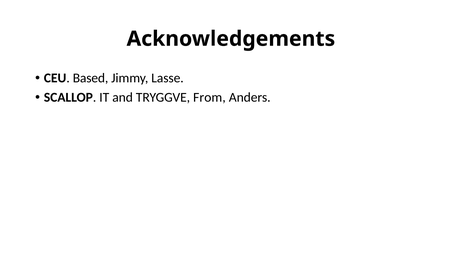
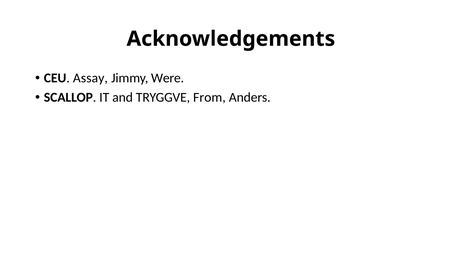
Based: Based -> Assay
Lasse: Lasse -> Were
